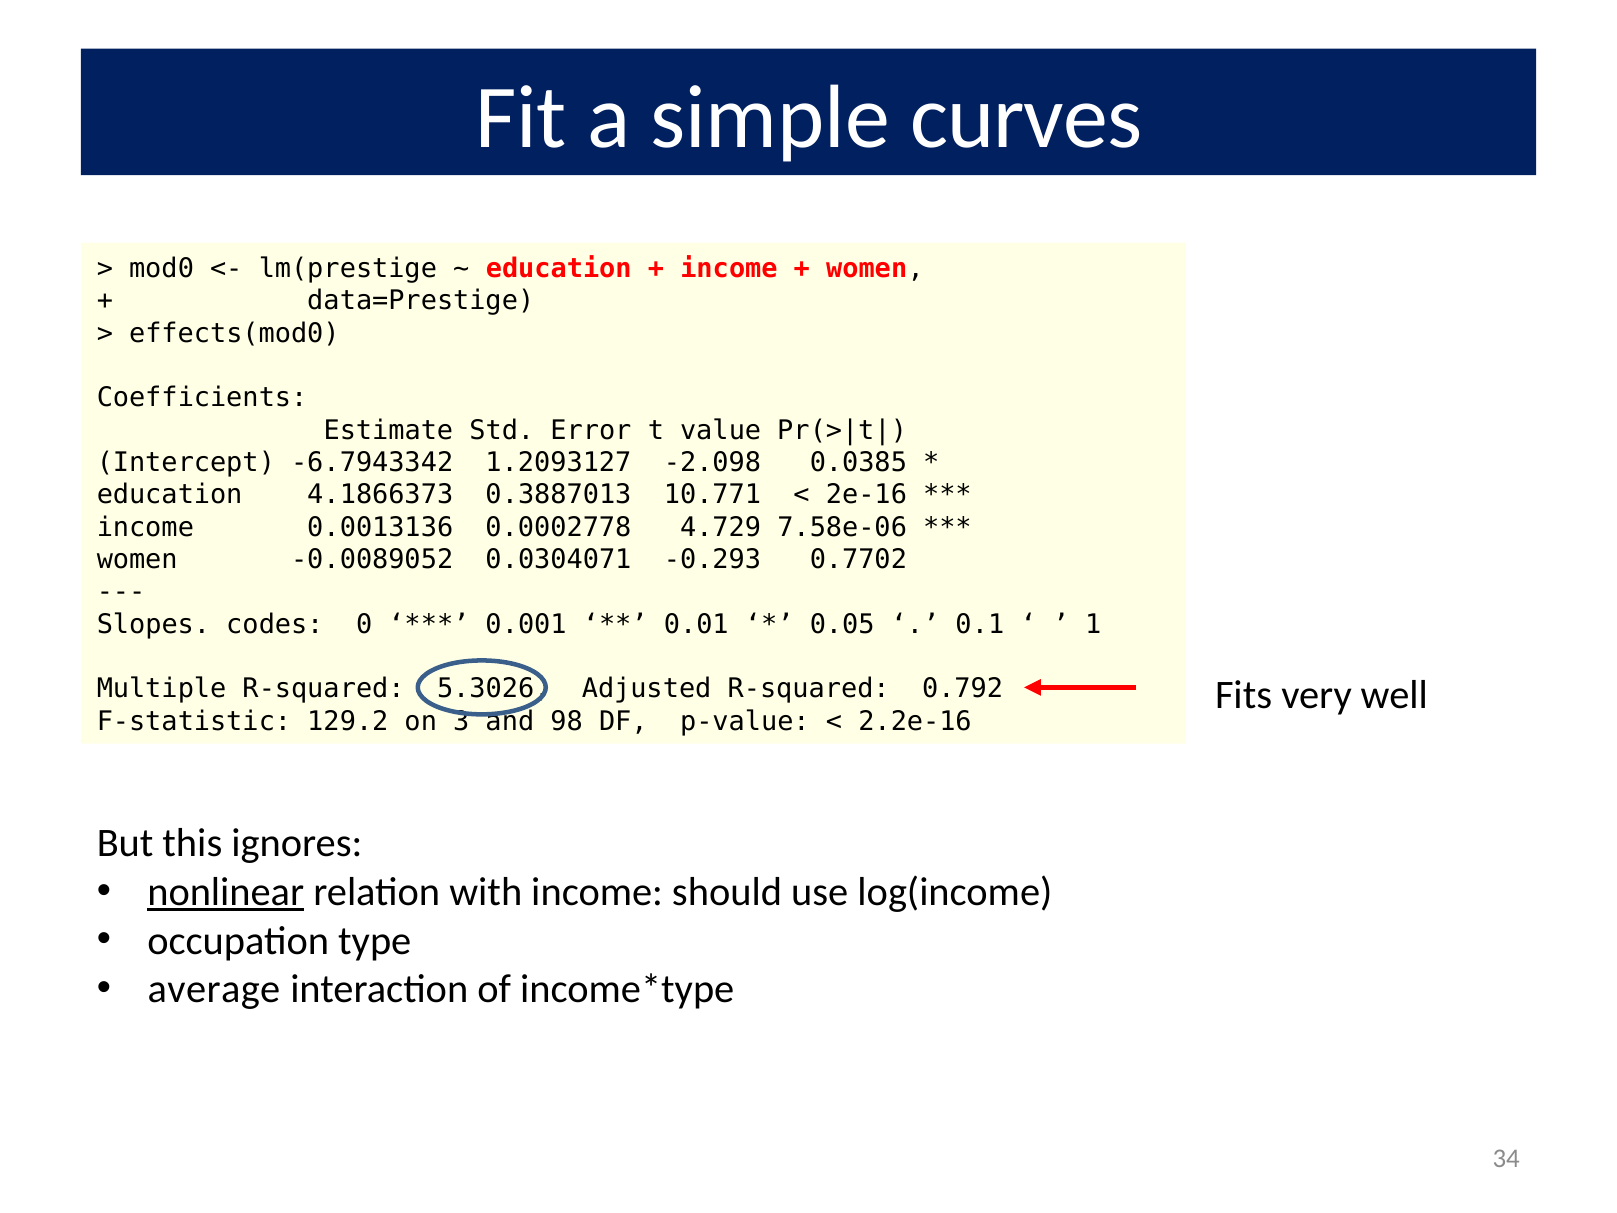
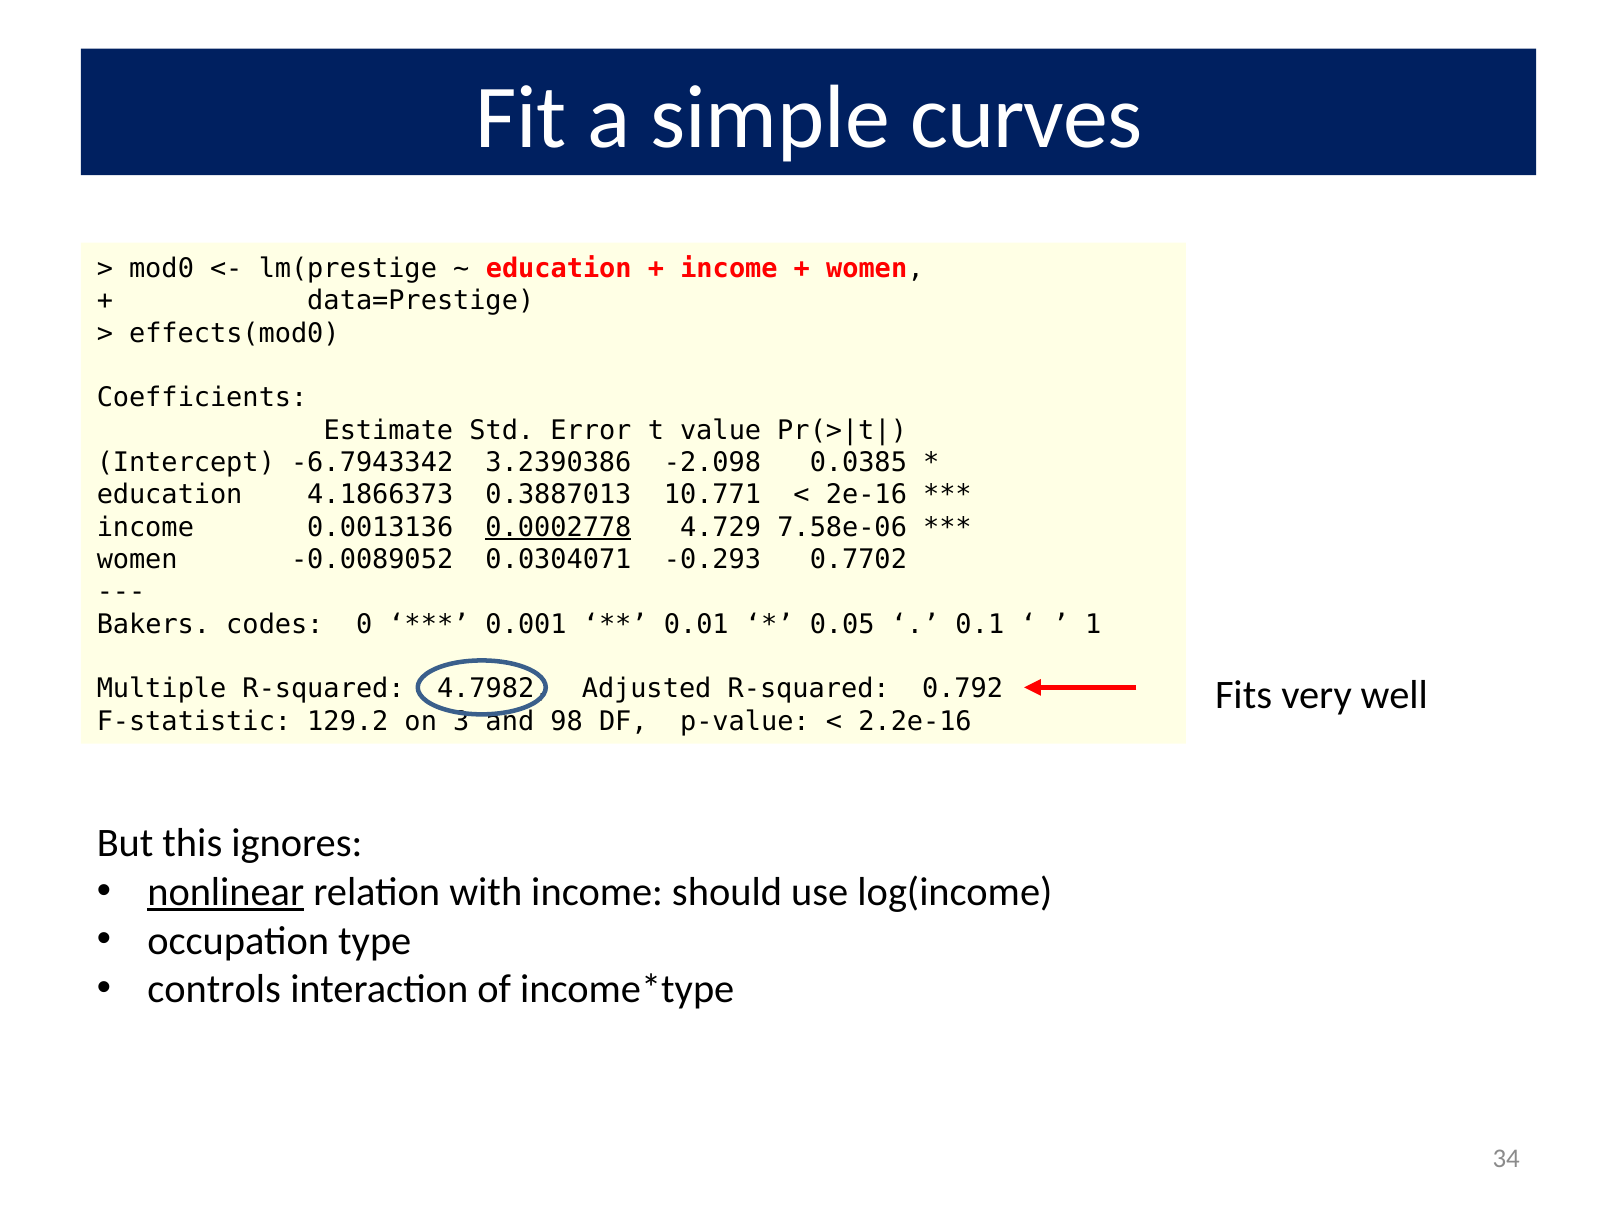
1.2093127: 1.2093127 -> 3.2390386
0.0002778 underline: none -> present
Slopes: Slopes -> Bakers
5.3026: 5.3026 -> 4.7982
average: average -> controls
